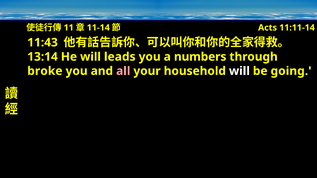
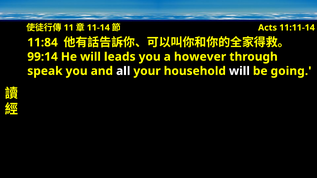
11:43: 11:43 -> 11:84
13:14: 13:14 -> 99:14
numbers: numbers -> however
broke: broke -> speak
all colour: pink -> white
